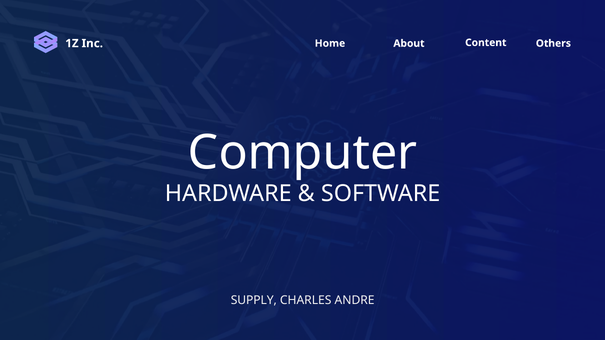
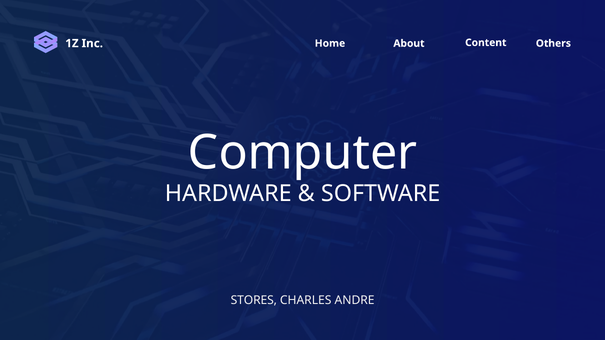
SUPPLY: SUPPLY -> STORES
